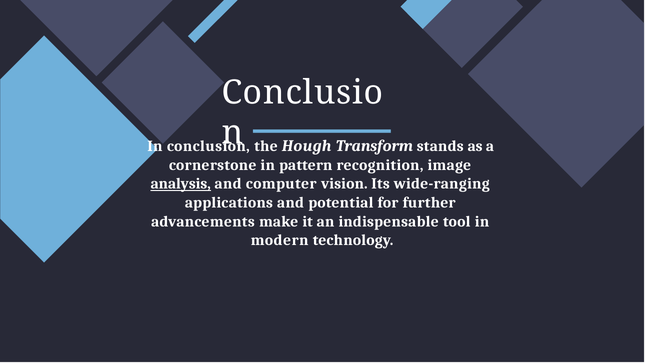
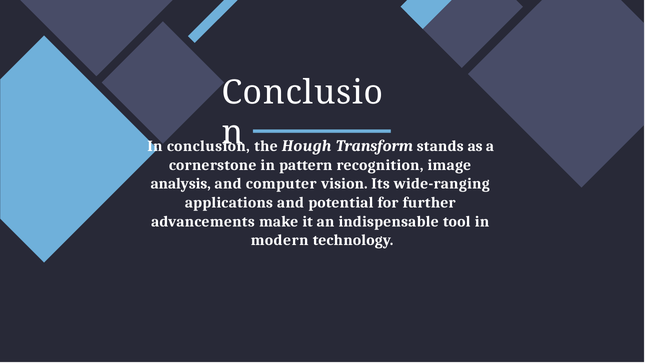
analysis underline: present -> none
